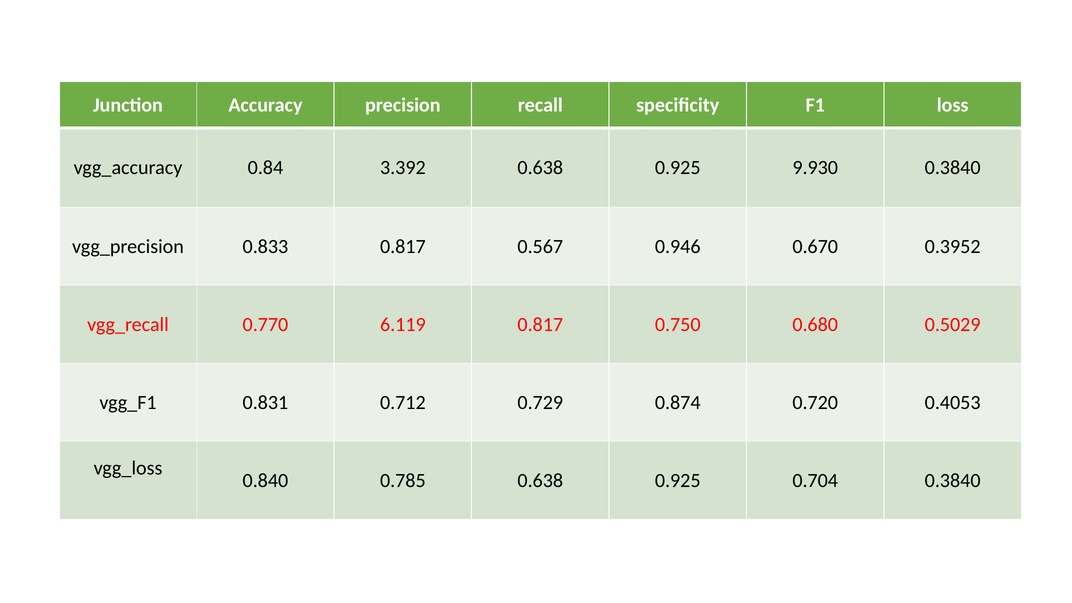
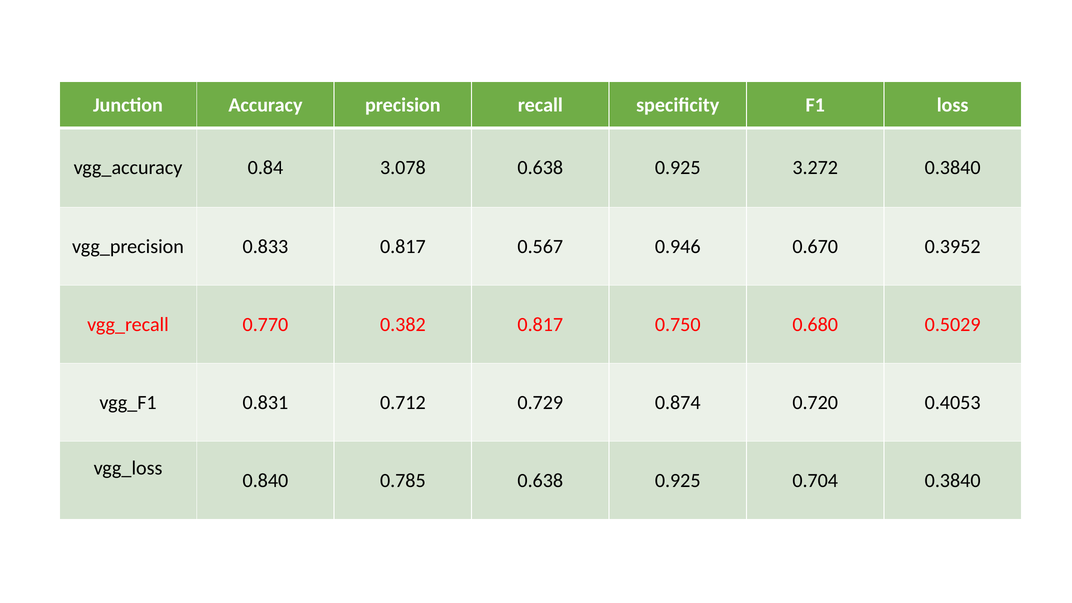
3.392: 3.392 -> 3.078
9.930: 9.930 -> 3.272
6.119: 6.119 -> 0.382
